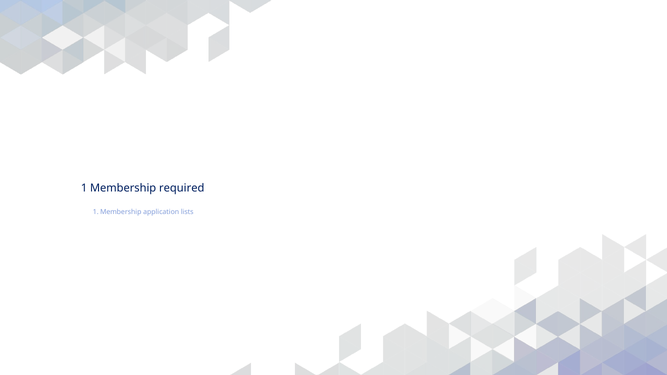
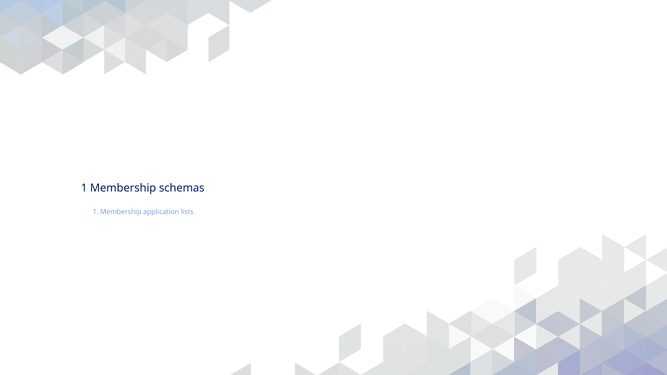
required: required -> schemas
